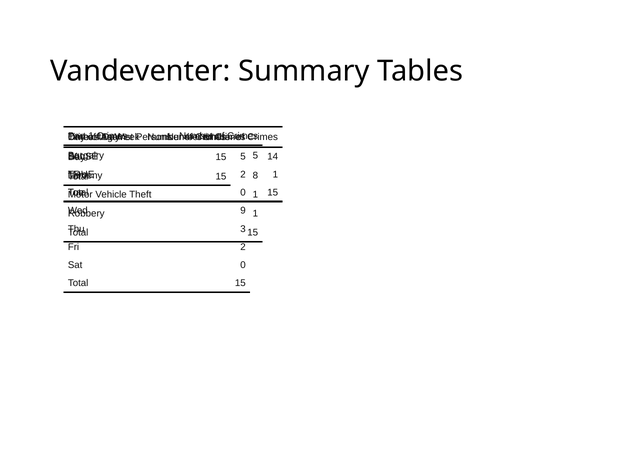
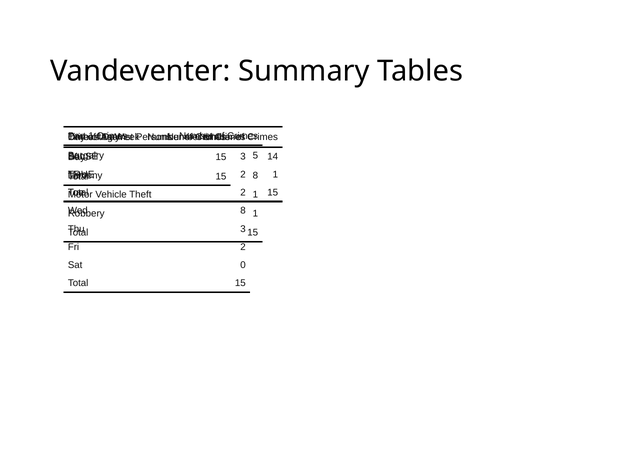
5 at (243, 156): 5 -> 3
0 at (243, 193): 0 -> 2
9 at (243, 211): 9 -> 8
